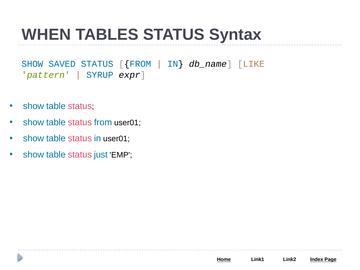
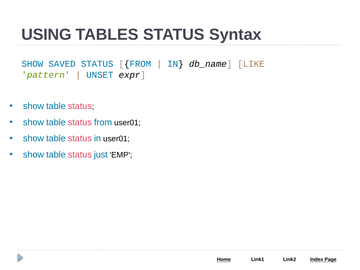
WHEN: WHEN -> USING
SYRUP: SYRUP -> UNSET
